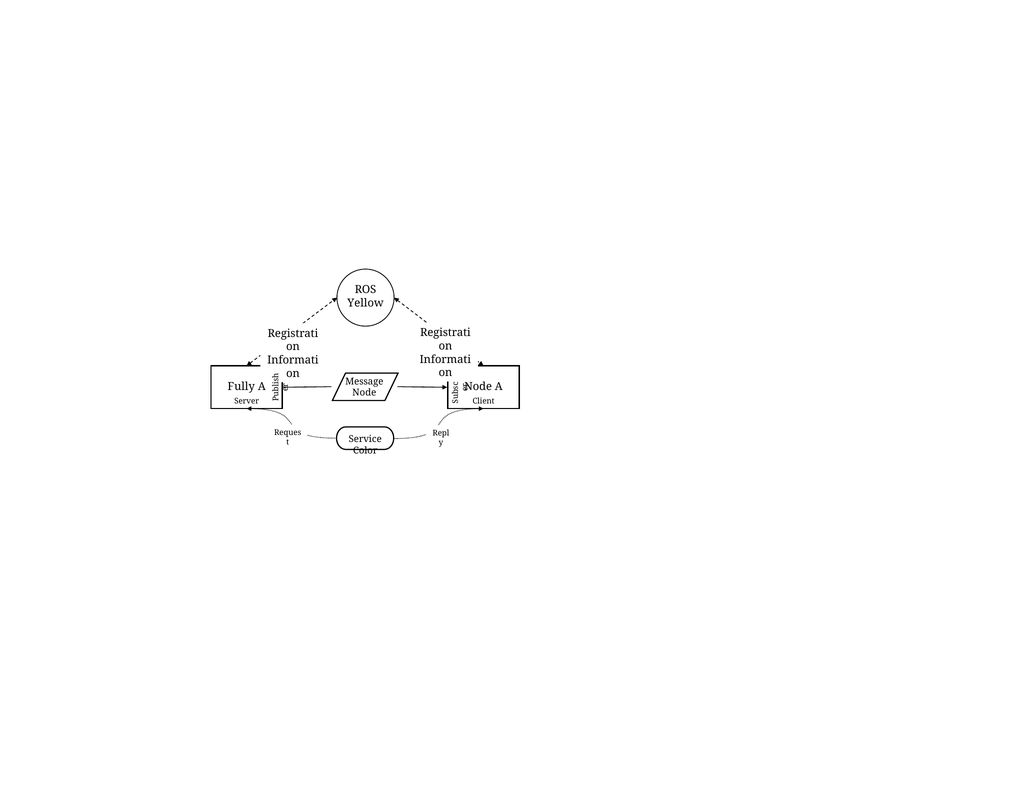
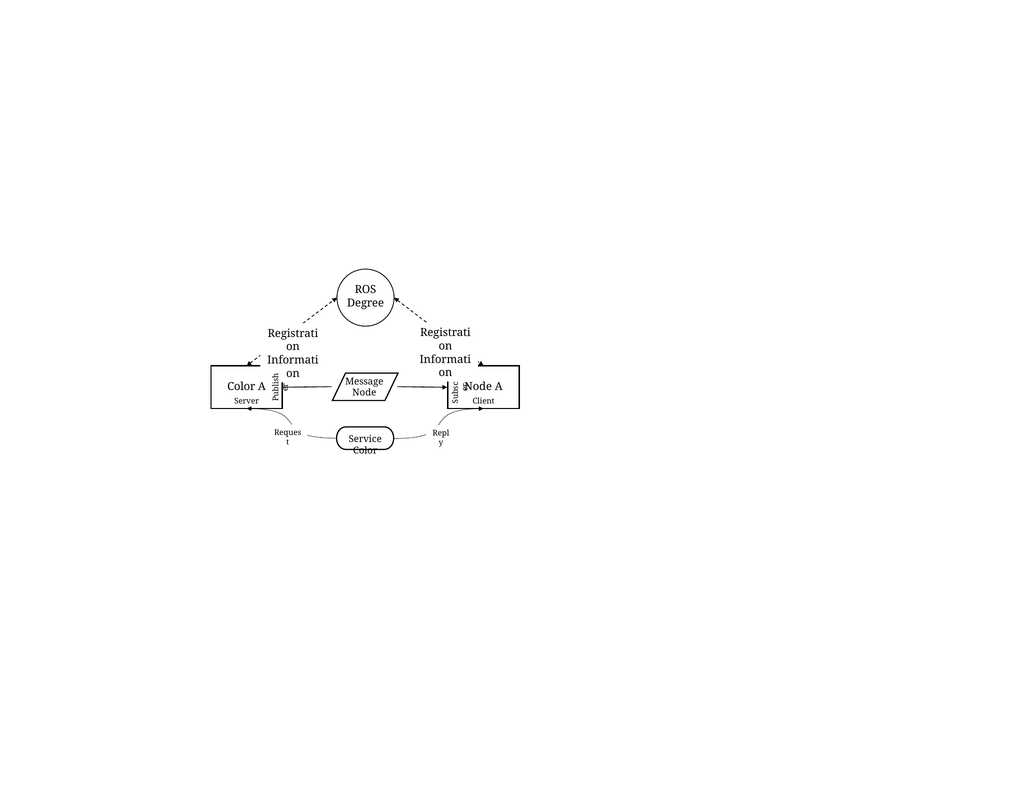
Yellow: Yellow -> Degree
Fully at (241, 387): Fully -> Color
